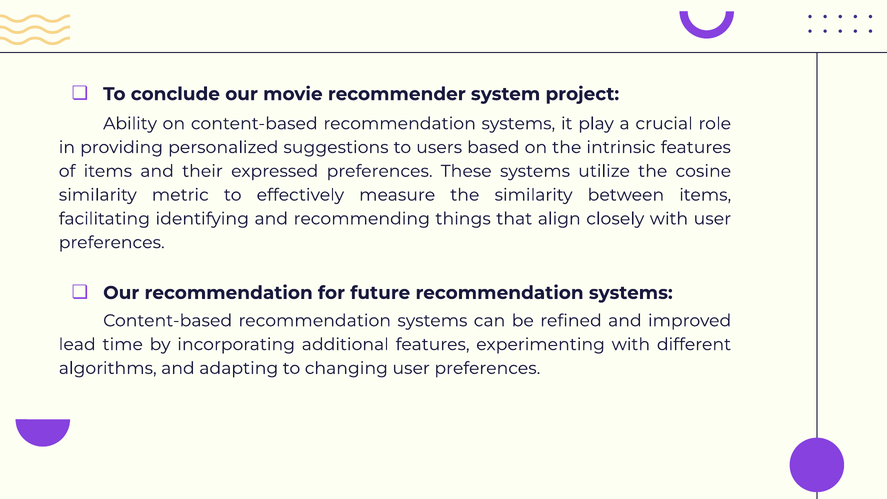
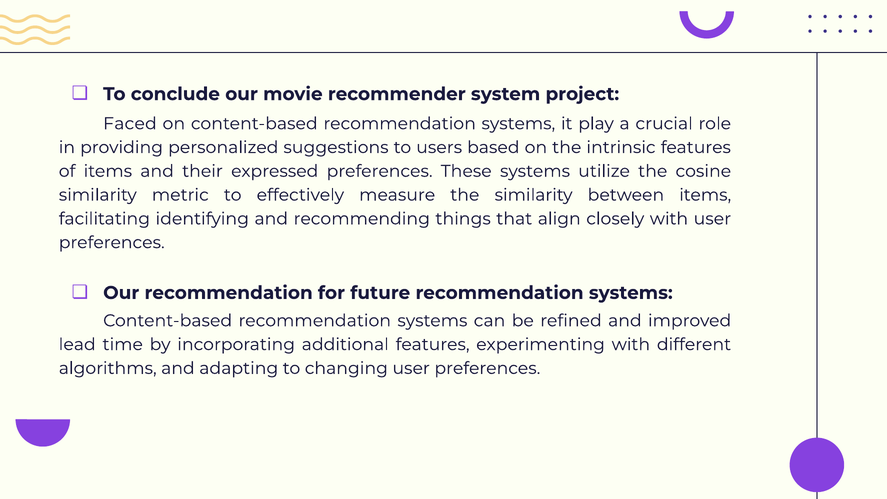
Ability: Ability -> Faced
